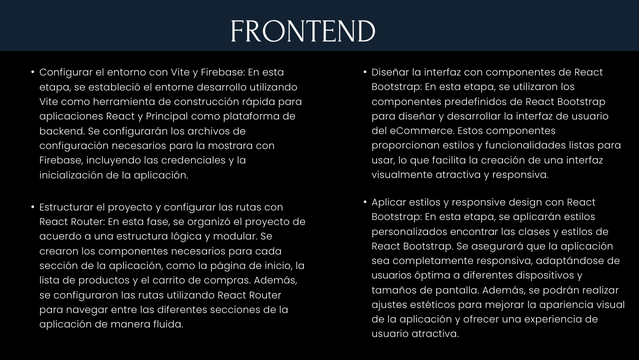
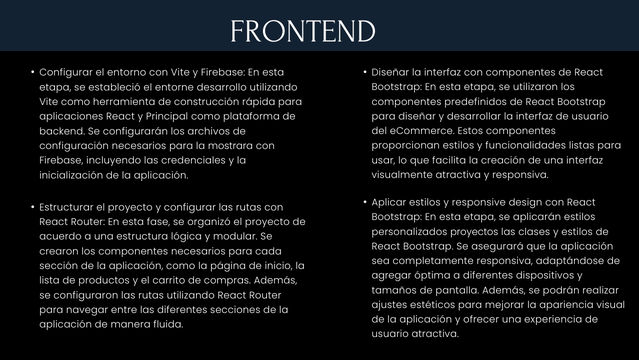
encontrar: encontrar -> proyectos
usuarios: usuarios -> agregar
